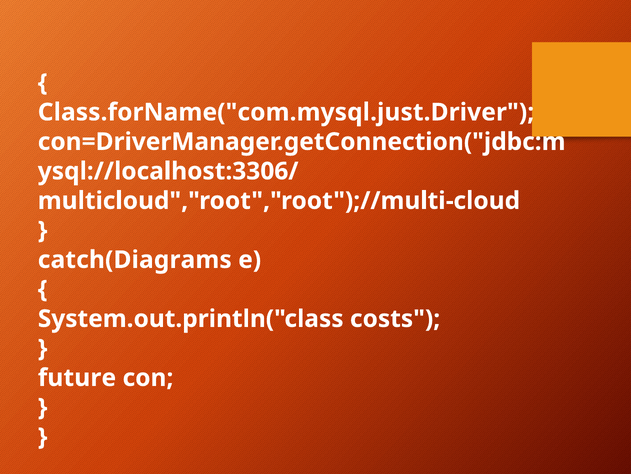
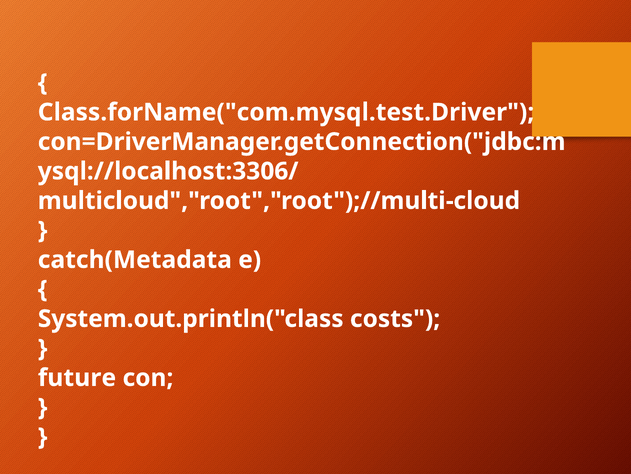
Class.forName("com.mysql.just.Driver: Class.forName("com.mysql.just.Driver -> Class.forName("com.mysql.test.Driver
catch(Diagrams: catch(Diagrams -> catch(Metadata
